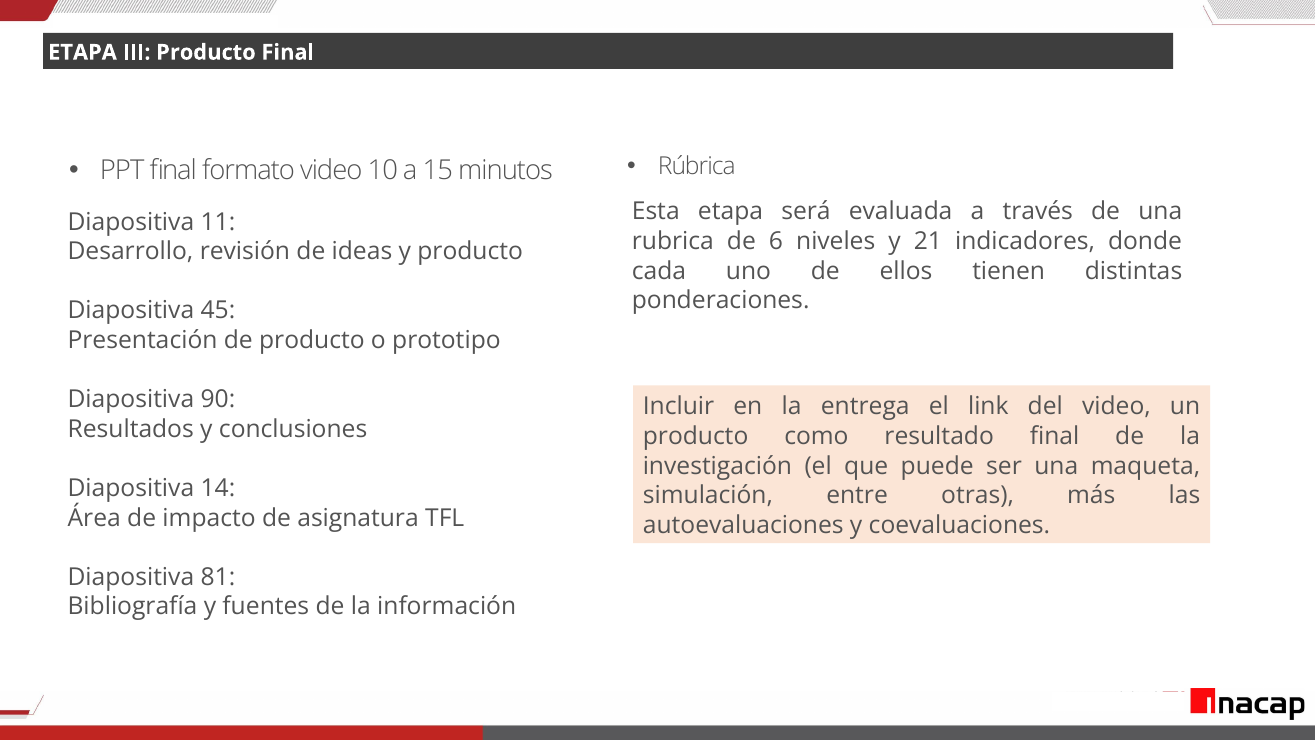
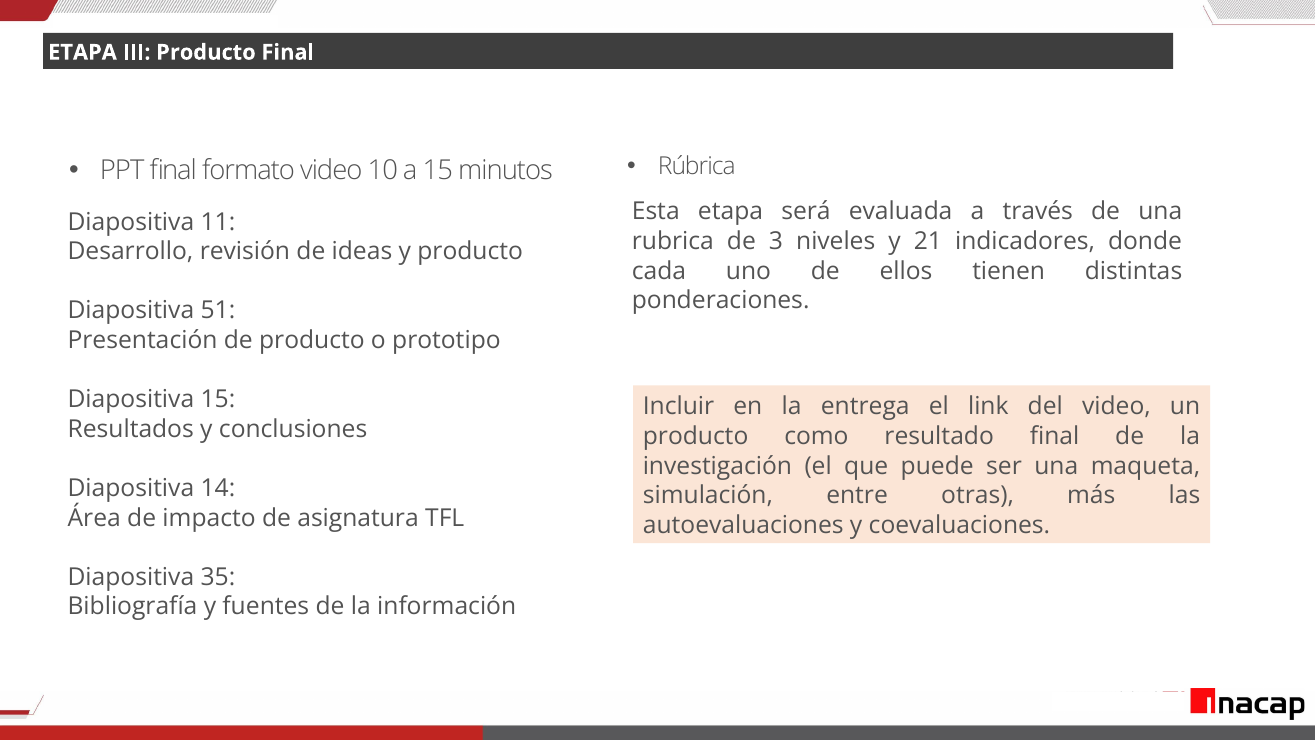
6: 6 -> 3
45: 45 -> 51
Diapositiva 90: 90 -> 15
81: 81 -> 35
